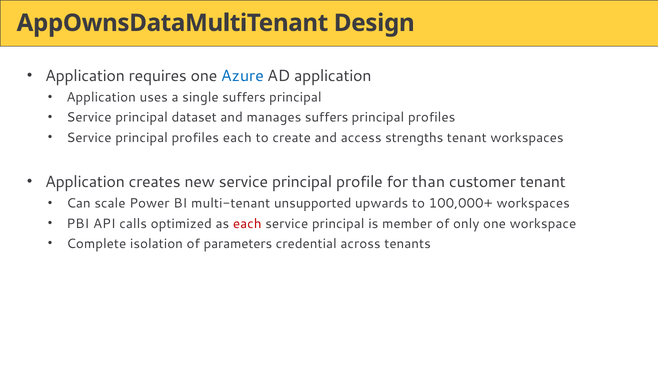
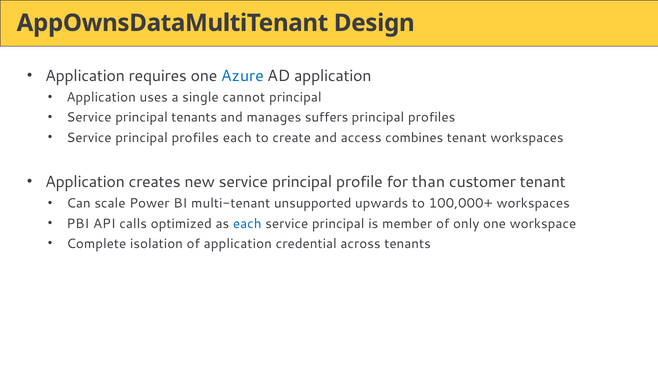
single suffers: suffers -> cannot
principal dataset: dataset -> tenants
strengths: strengths -> combines
each at (247, 224) colour: red -> blue
of parameters: parameters -> application
